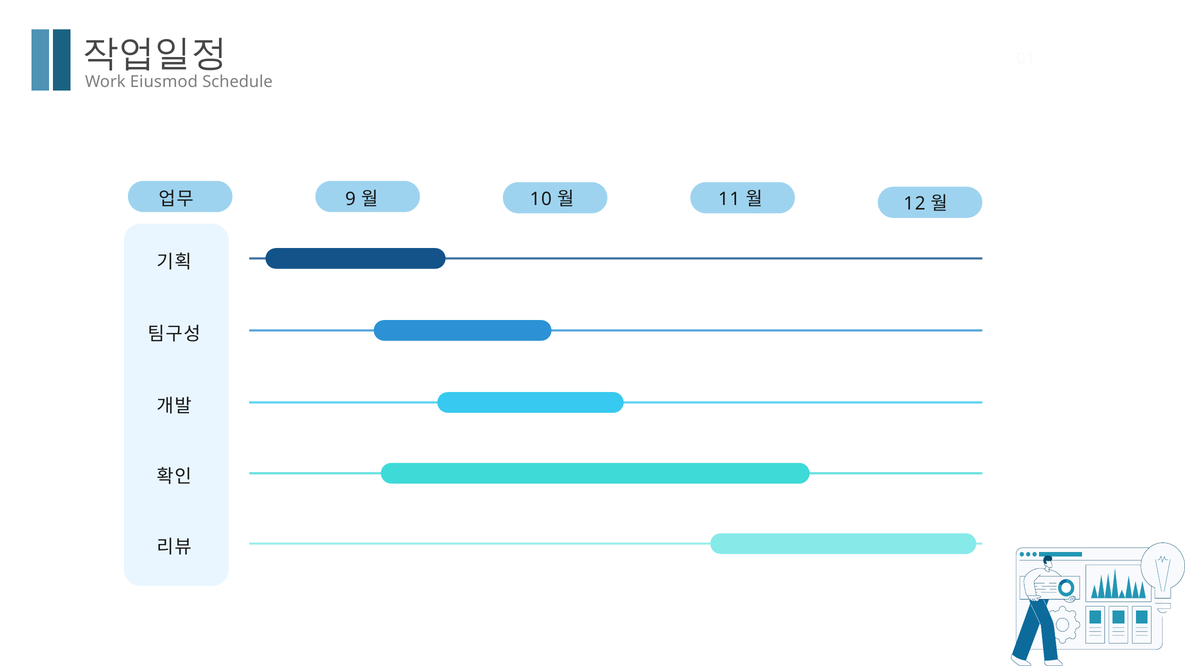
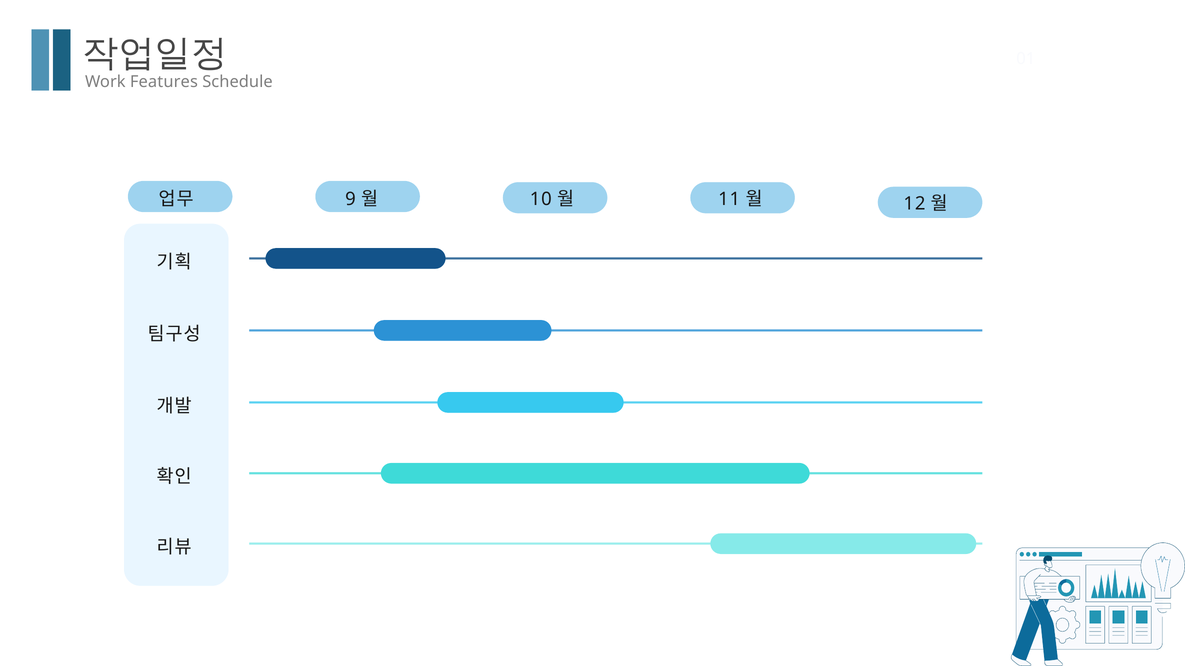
Eiusmod: Eiusmod -> Features
